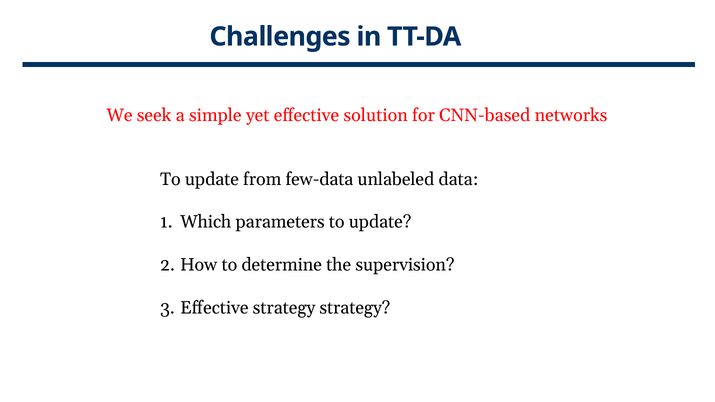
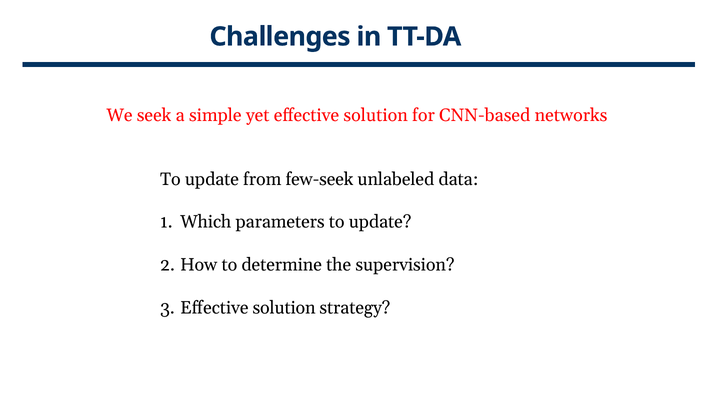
few-data: few-data -> few-seek
strategy at (284, 308): strategy -> solution
